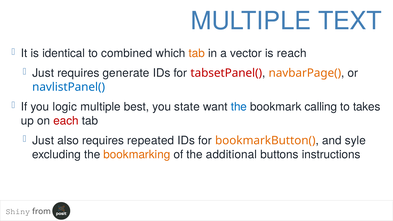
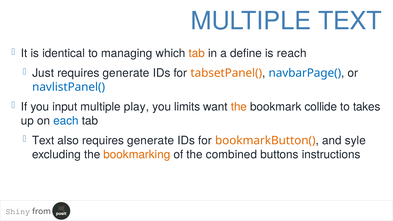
combined: combined -> managing
vector: vector -> define
tabsetPanel( colour: red -> orange
navbarPage( colour: orange -> blue
logic: logic -> input
best: best -> play
state: state -> limits
the at (239, 107) colour: blue -> orange
calling: calling -> collide
each colour: red -> blue
Just at (43, 141): Just -> Text
also requires repeated: repeated -> generate
additional: additional -> combined
